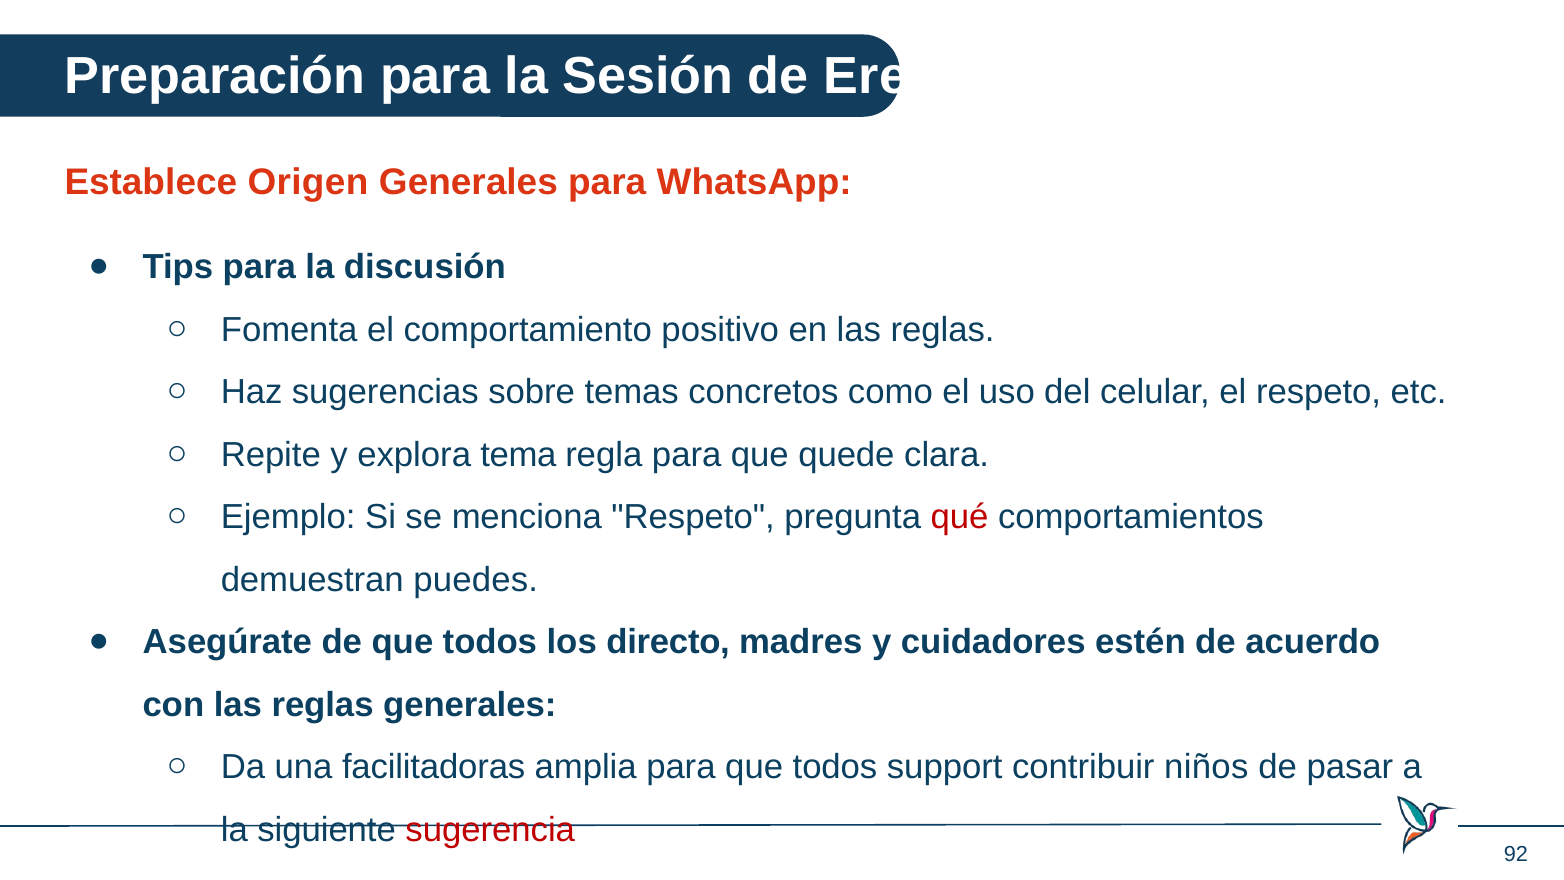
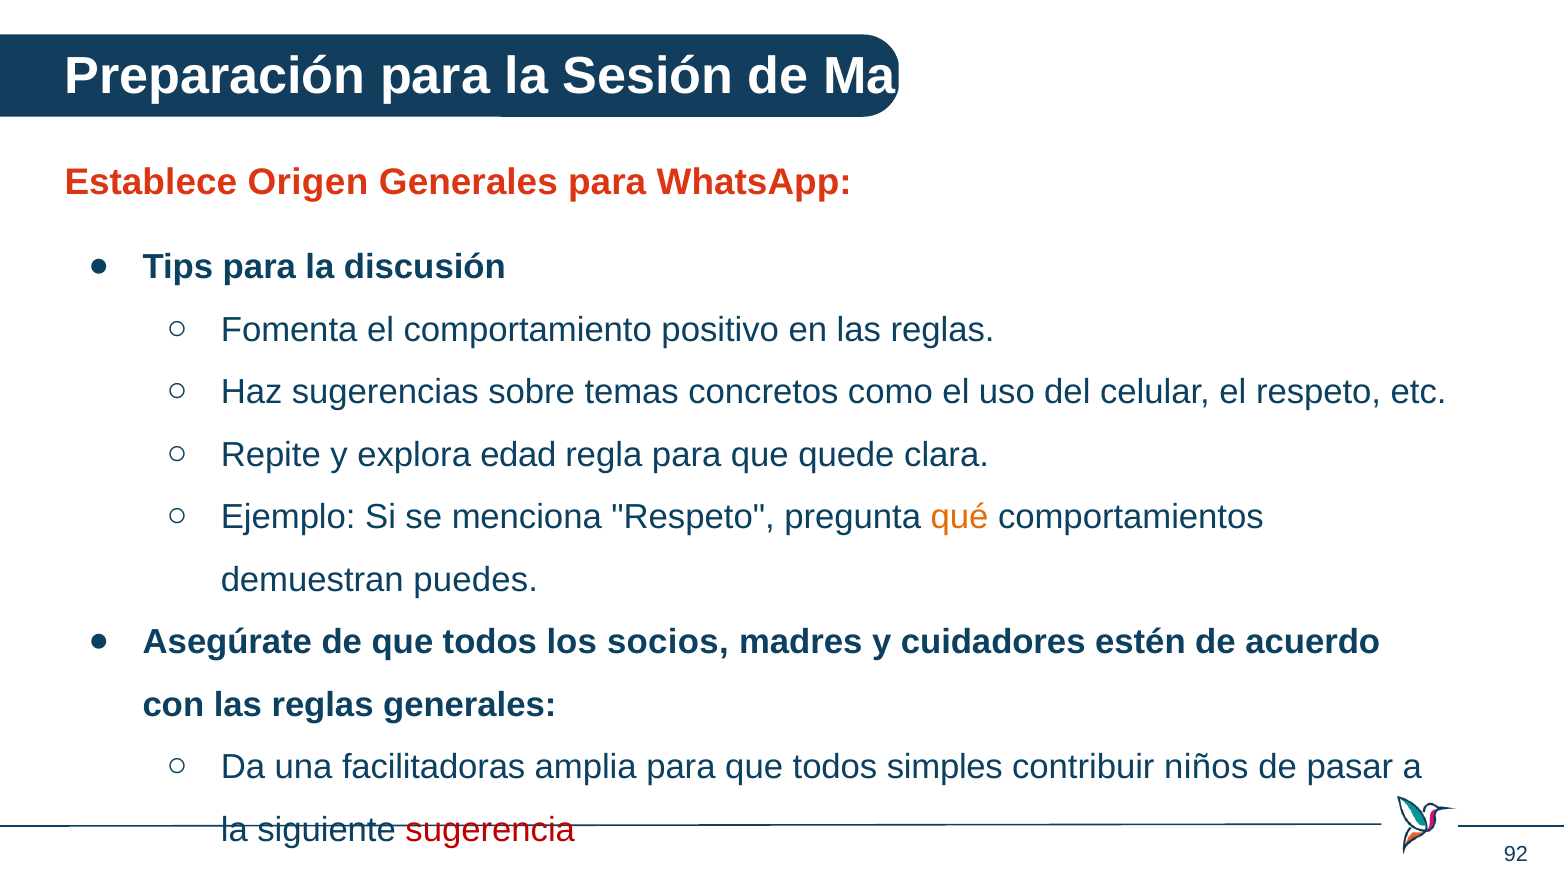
Eres: Eres -> Mala
tema: tema -> edad
qué colour: red -> orange
directo: directo -> socios
support: support -> simples
